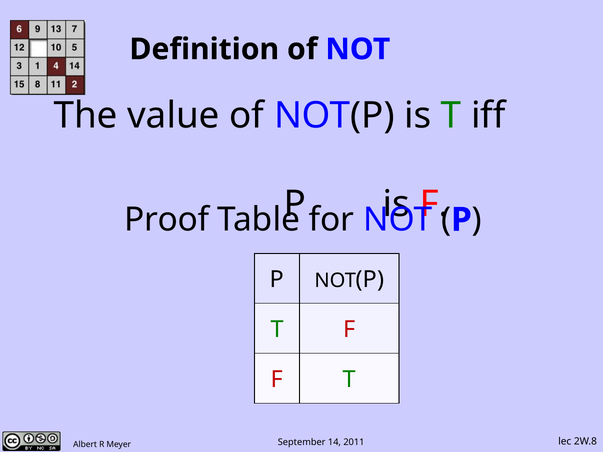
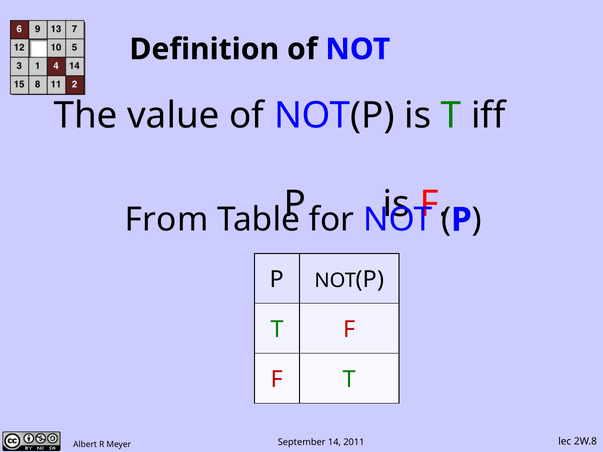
Proof: Proof -> From
